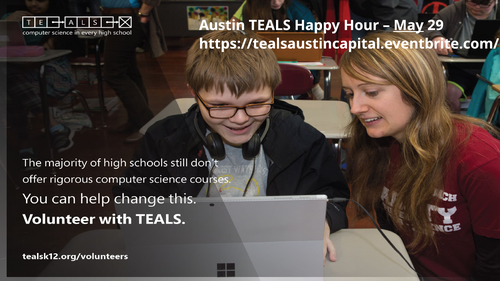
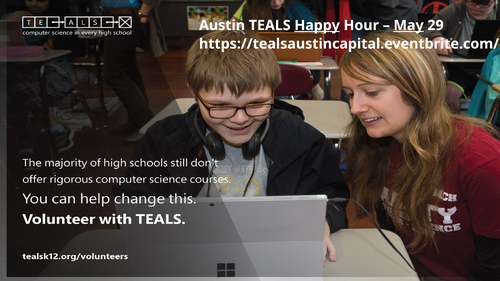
Happy underline: none -> present
